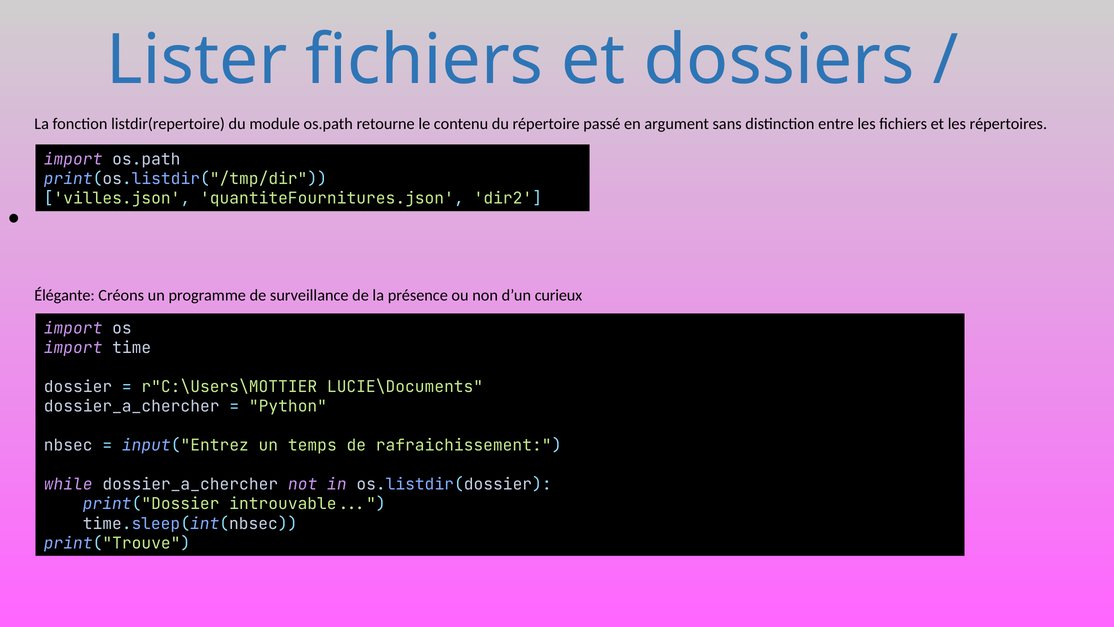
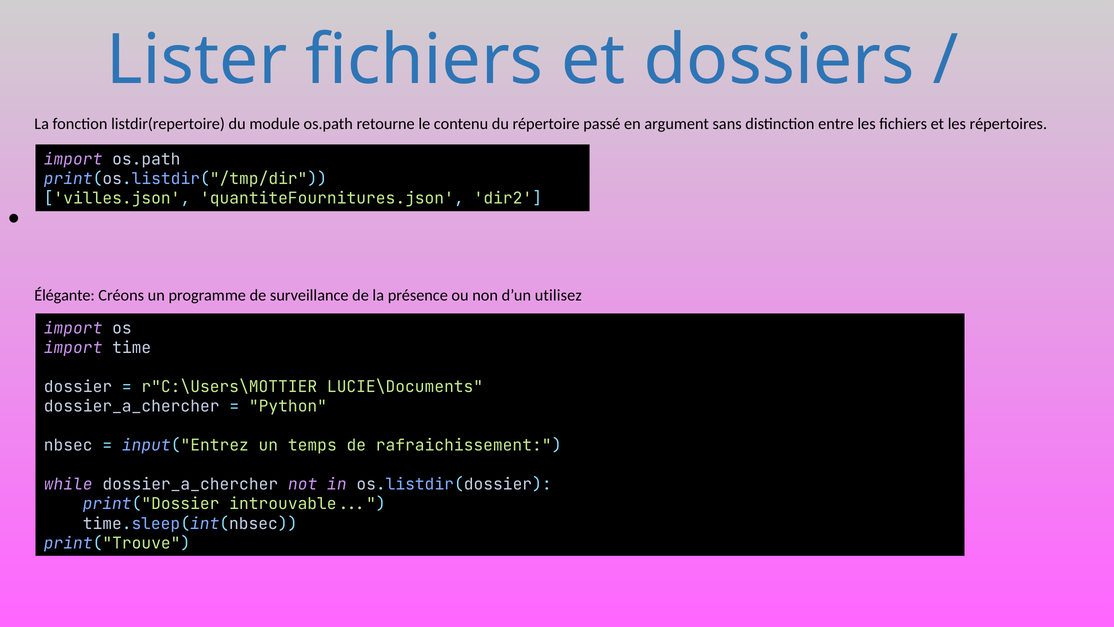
curieux: curieux -> utilisez
